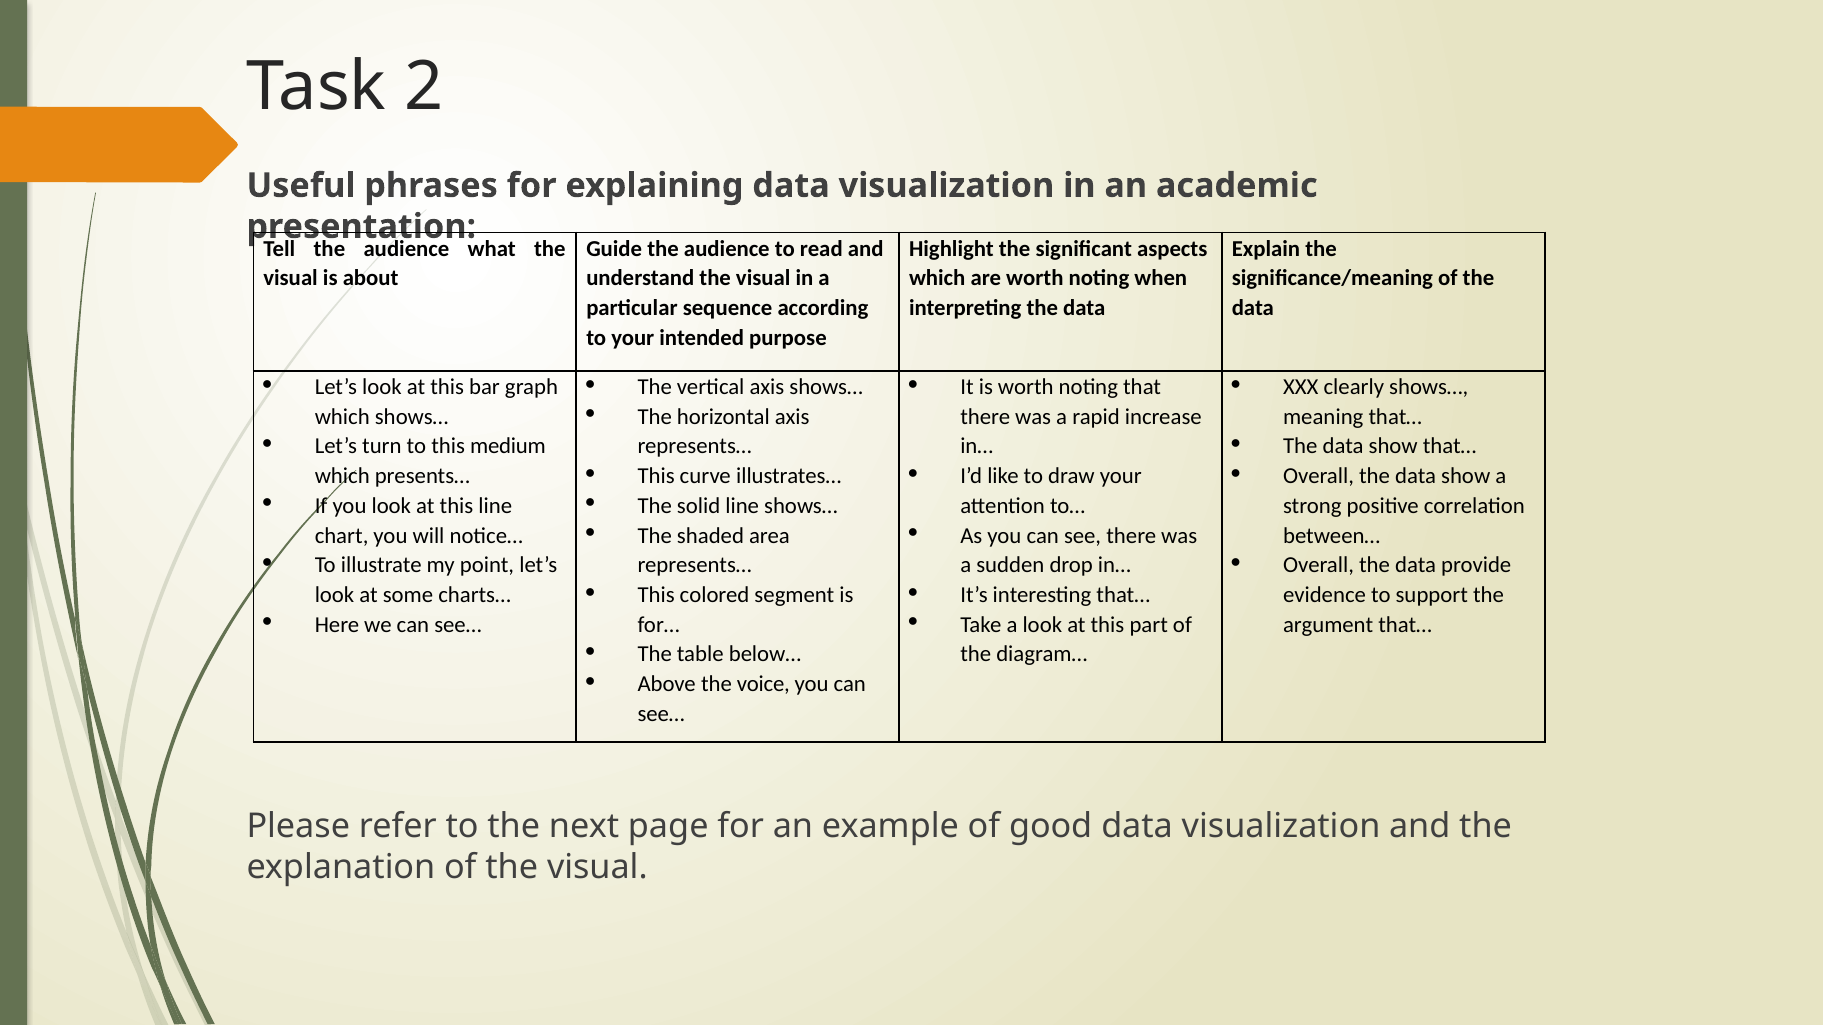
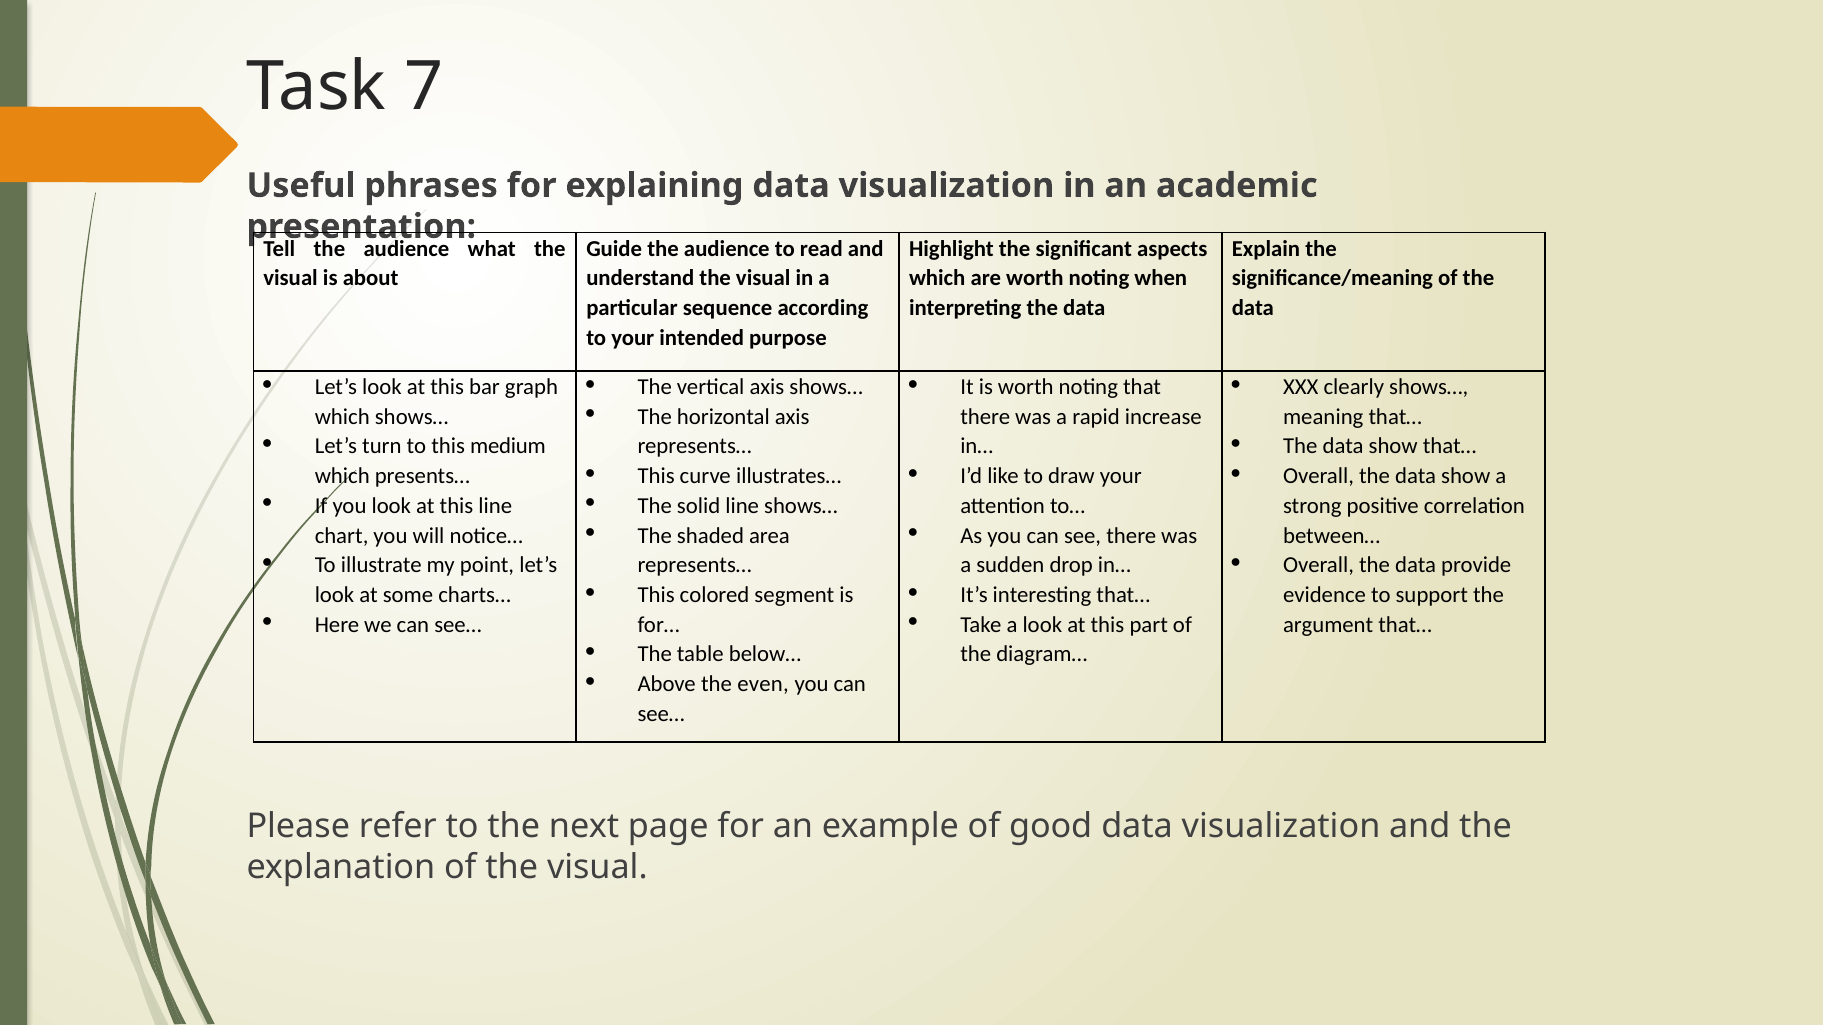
2: 2 -> 7
voice: voice -> even
